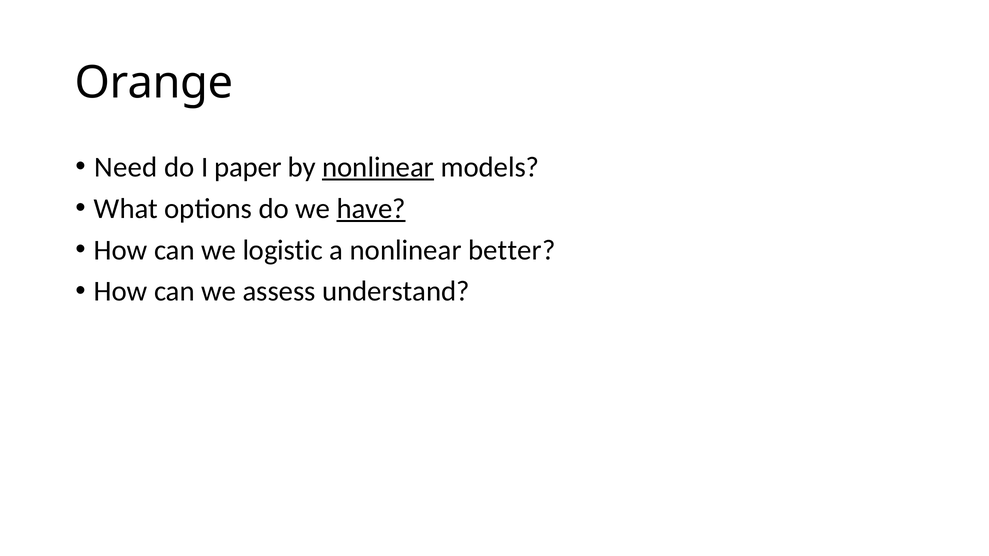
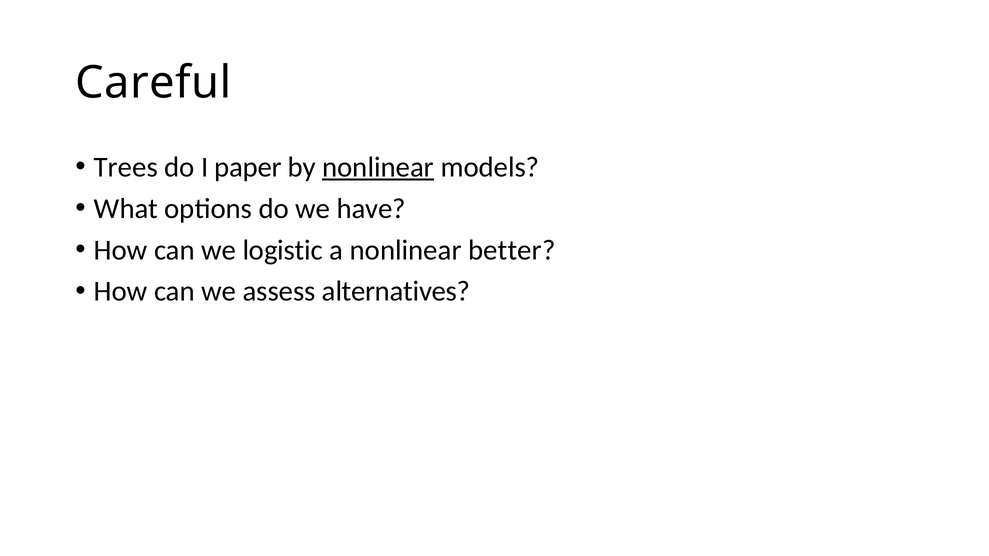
Orange: Orange -> Careful
Need: Need -> Trees
have underline: present -> none
understand: understand -> alternatives
